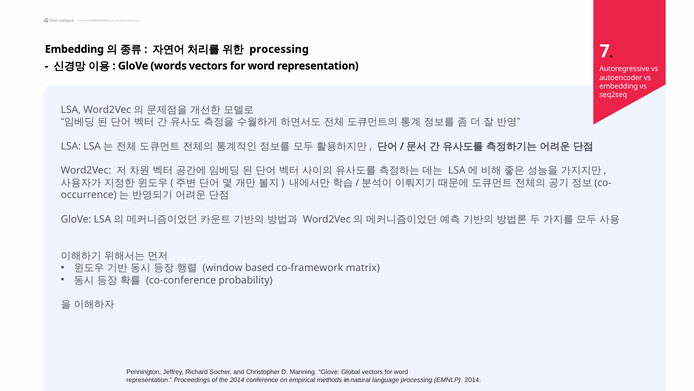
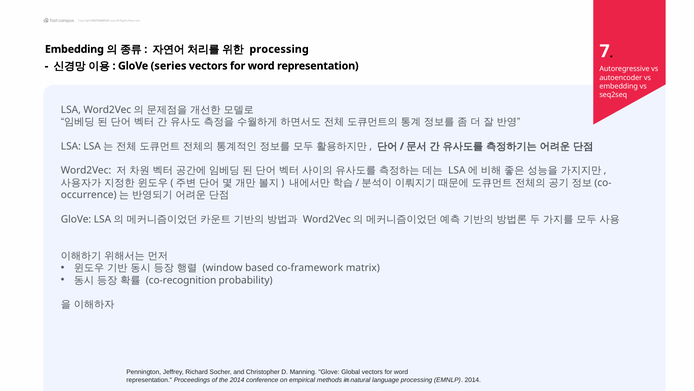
words: words -> series
co-conference: co-conference -> co-recognition
